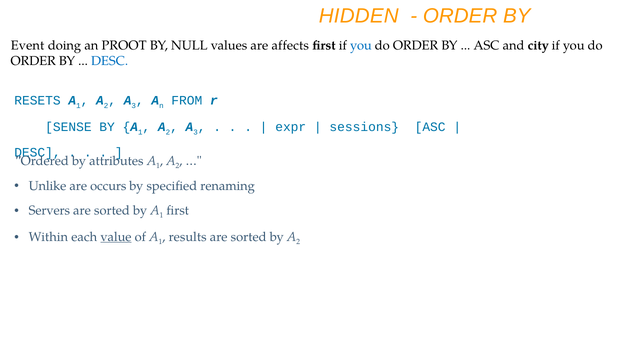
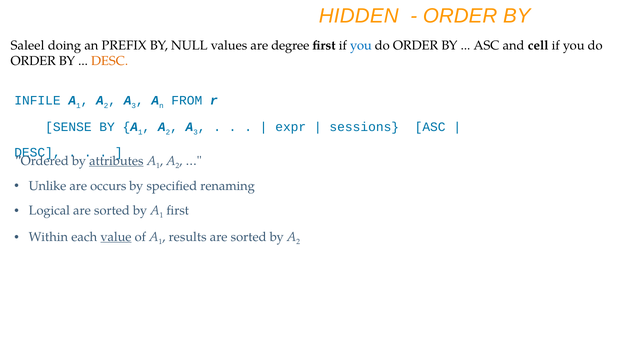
Event: Event -> Saleel
PROOT: PROOT -> PREFIX
affects: affects -> degree
city: city -> cell
DESC at (110, 61) colour: blue -> orange
RESETS: RESETS -> INFILE
attributes underline: none -> present
Servers: Servers -> Logical
